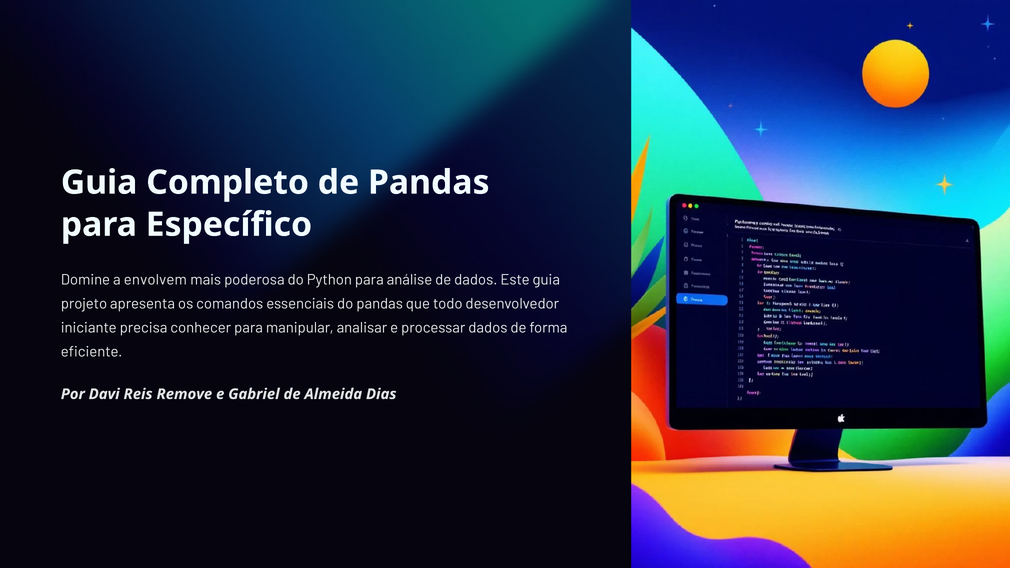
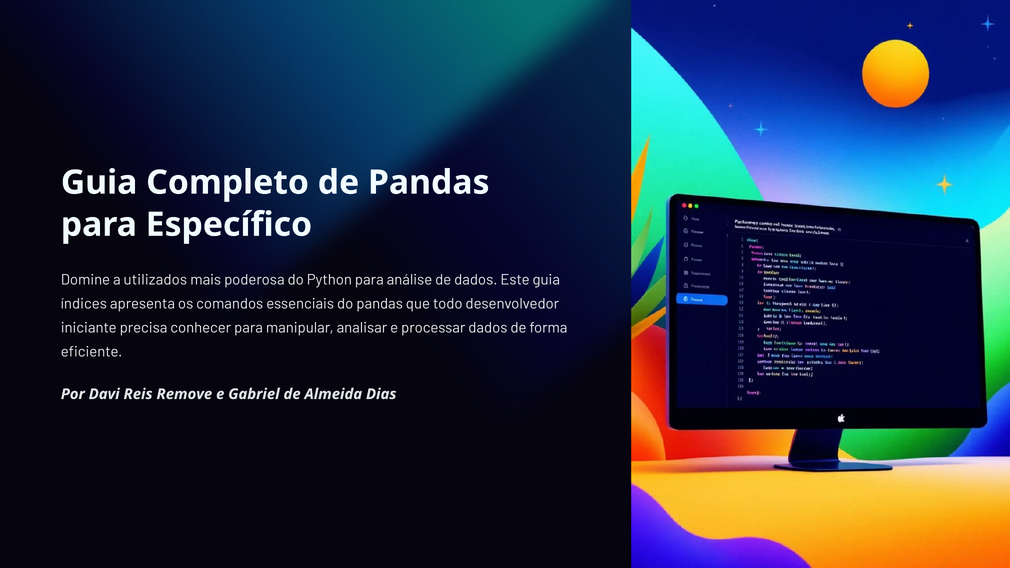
envolvem: envolvem -> utilizados
projeto: projeto -> índices
